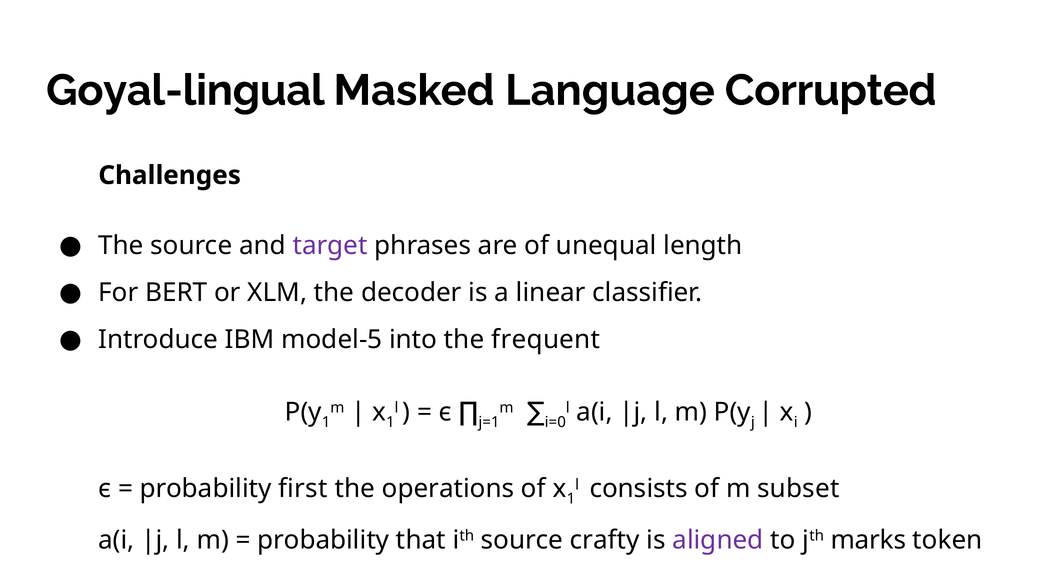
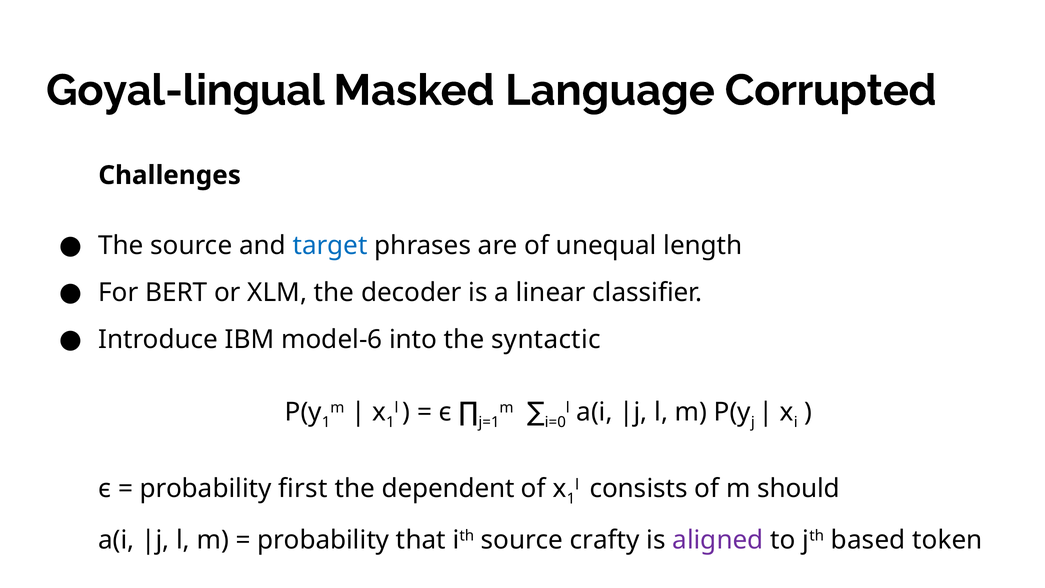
target colour: purple -> blue
model-5: model-5 -> model-6
frequent: frequent -> syntactic
subset: subset -> should
operations: operations -> dependent
marks: marks -> based
